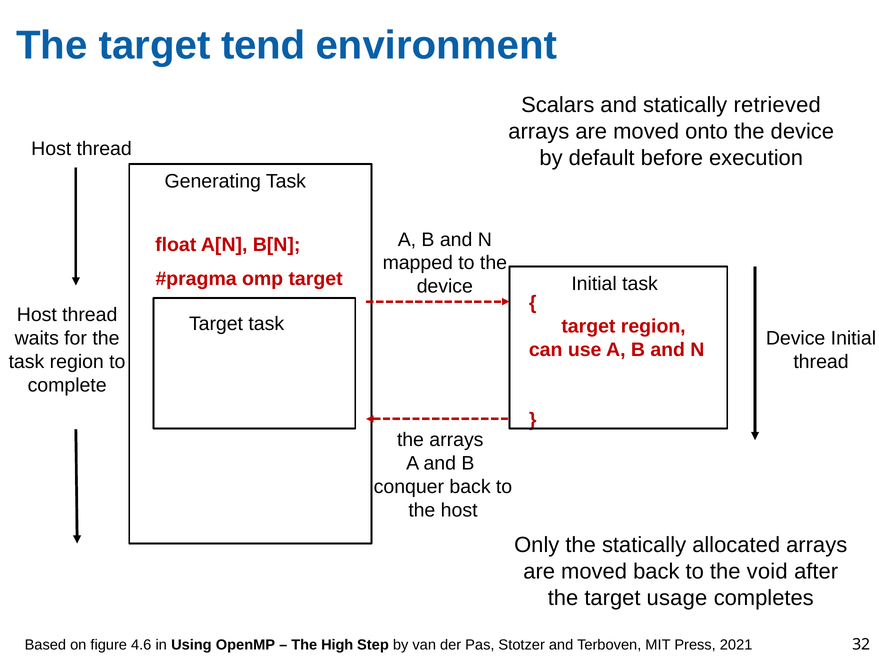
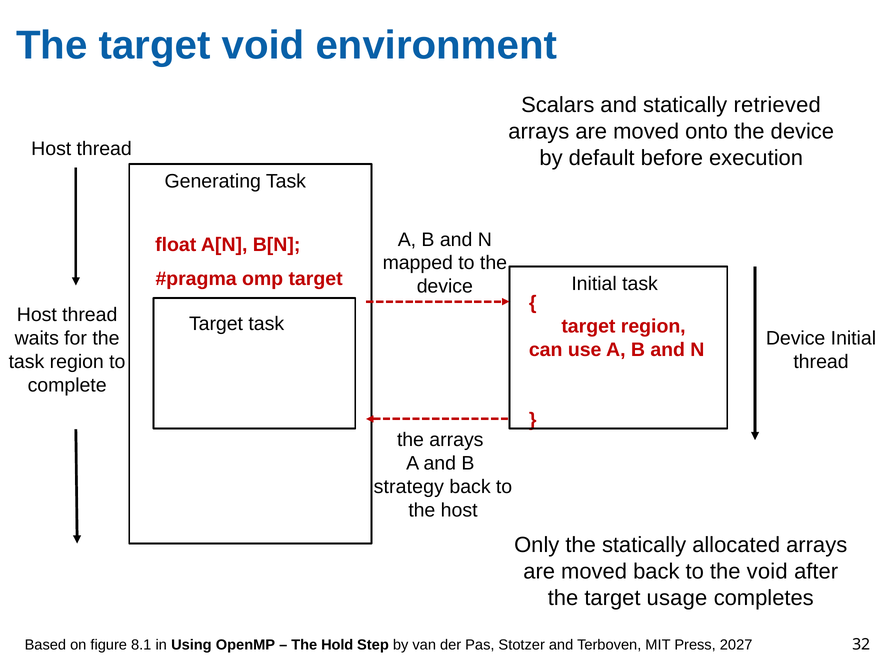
target tend: tend -> void
conquer: conquer -> strategy
4.6: 4.6 -> 8.1
High: High -> Hold
2021: 2021 -> 2027
